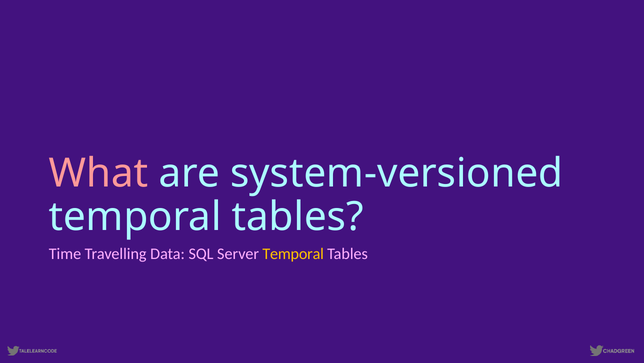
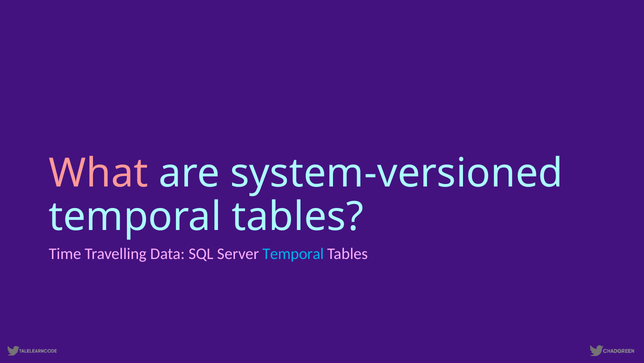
Temporal at (293, 253) colour: yellow -> light blue
